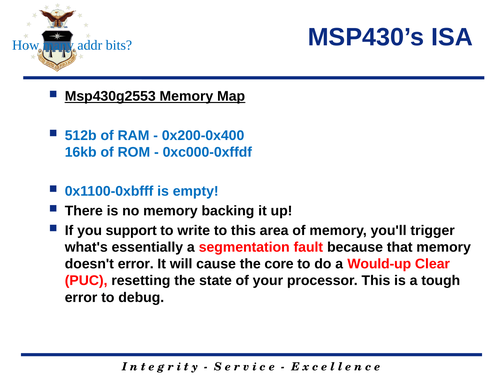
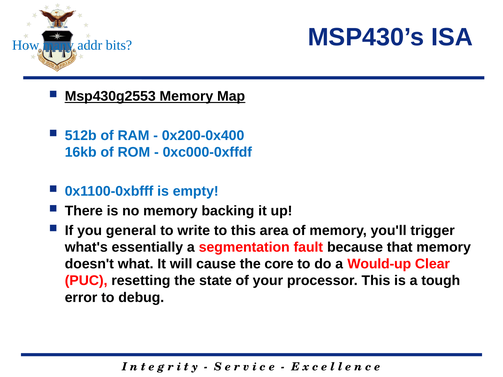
support: support -> general
doesn't error: error -> what
